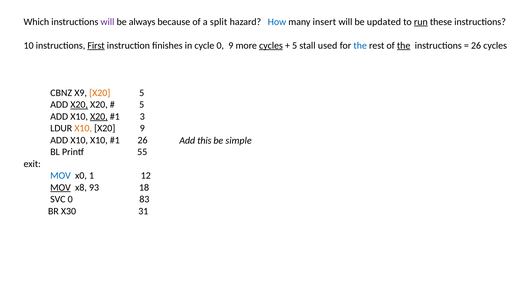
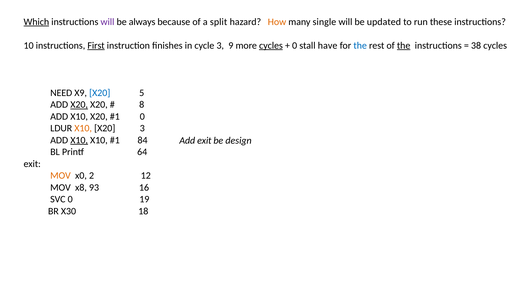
Which underline: none -> present
How colour: blue -> orange
insert: insert -> single
run underline: present -> none
cycle 0: 0 -> 3
5 at (295, 45): 5 -> 0
used: used -> have
26 at (476, 45): 26 -> 38
CBNZ: CBNZ -> NEED
X20 at (100, 93) colour: orange -> blue
5 at (142, 105): 5 -> 8
X20 at (99, 116) underline: present -> none
3 at (142, 116): 3 -> 0
X20 9: 9 -> 3
X10 at (79, 140) underline: none -> present
26 at (143, 140): 26 -> 84
Add this: this -> exit
simple: simple -> design
55: 55 -> 64
MOV at (60, 176) colour: blue -> orange
1: 1 -> 2
MOV at (60, 187) underline: present -> none
18: 18 -> 16
83: 83 -> 19
31: 31 -> 18
